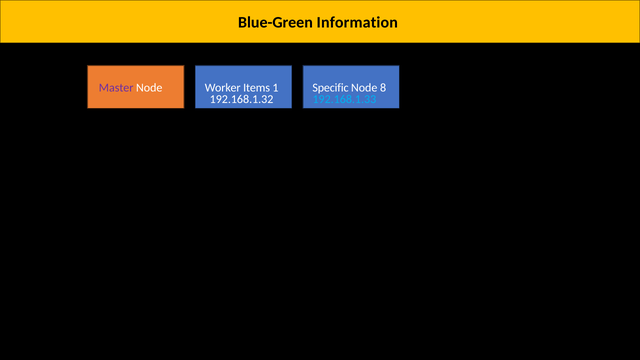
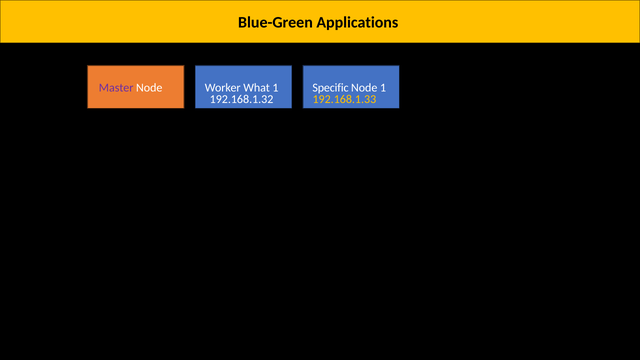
Information: Information -> Applications
Items: Items -> What
Node 8: 8 -> 1
192.168.1.33 colour: light blue -> yellow
